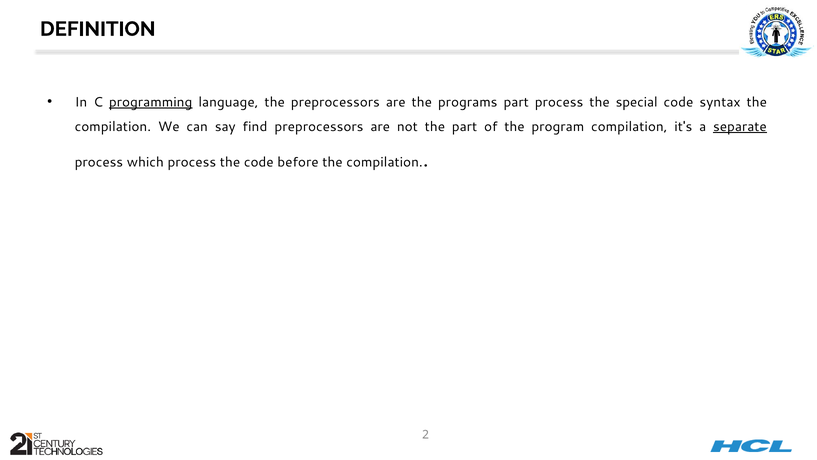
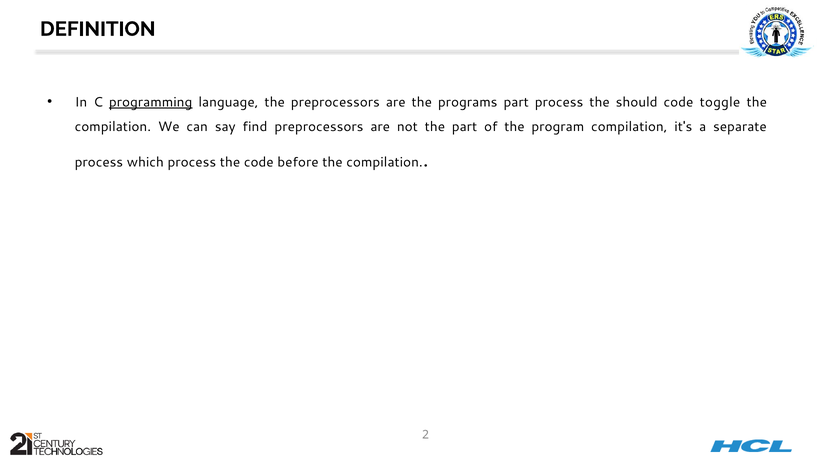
special: special -> should
syntax: syntax -> toggle
separate underline: present -> none
